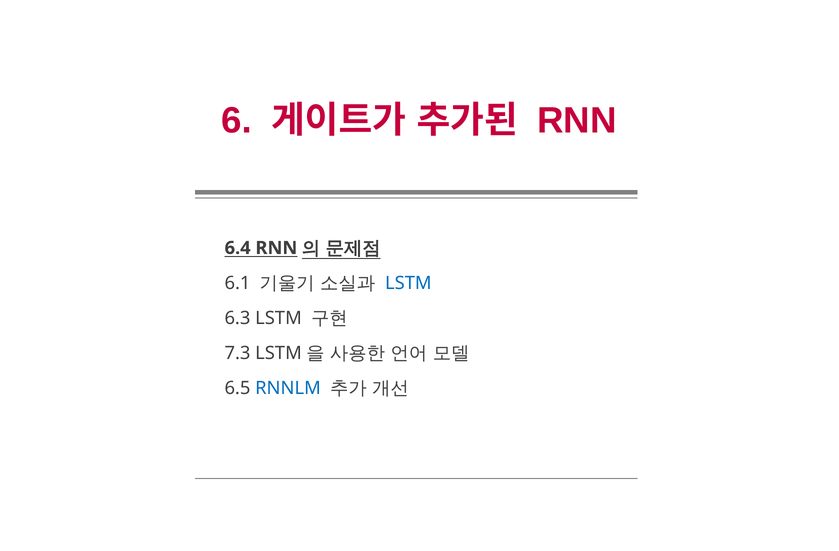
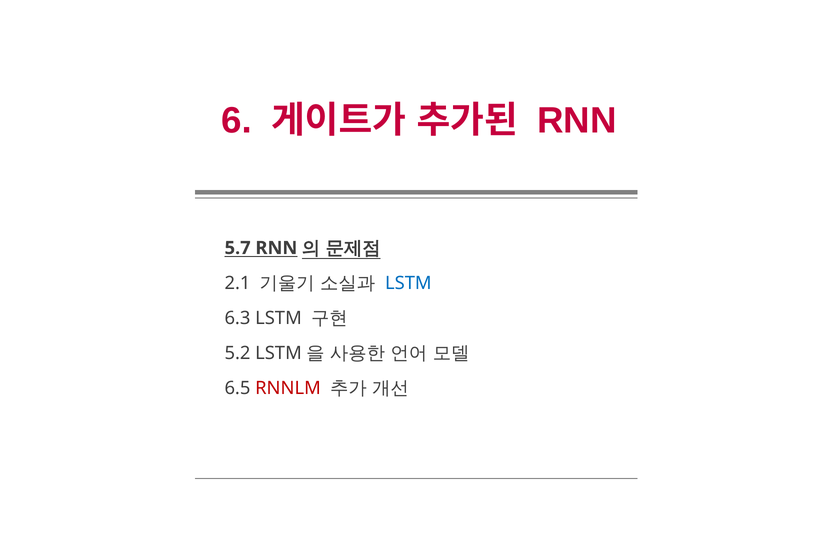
6.4: 6.4 -> 5.7
6.1: 6.1 -> 2.1
7.3: 7.3 -> 5.2
RNNLM colour: blue -> red
